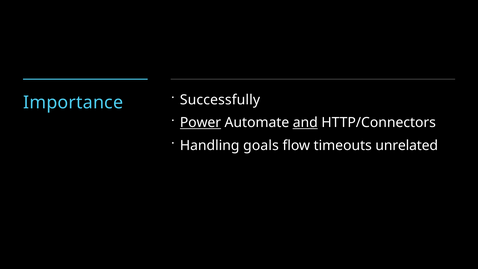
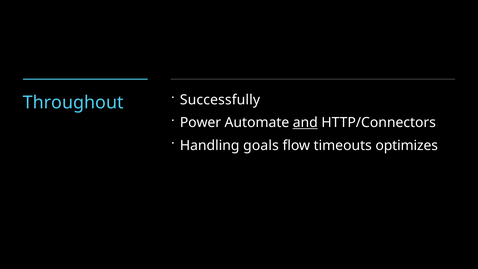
Importance: Importance -> Throughout
Power underline: present -> none
unrelated: unrelated -> optimizes
